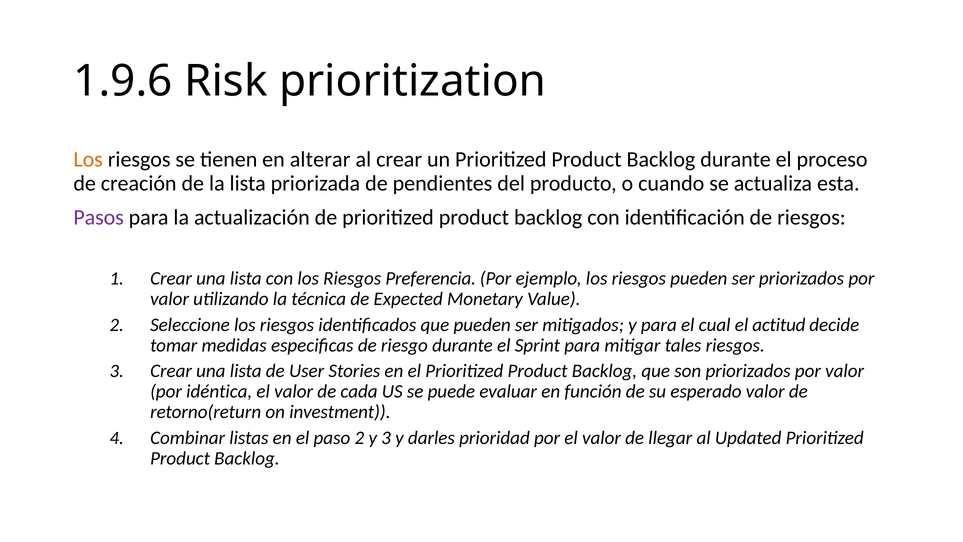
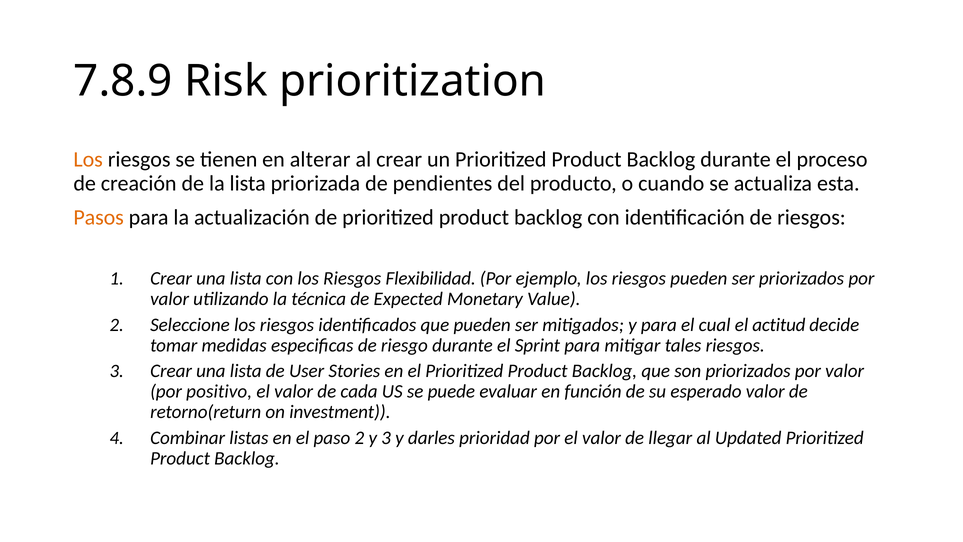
1.9.6: 1.9.6 -> 7.8.9
Pasos colour: purple -> orange
Preferencia: Preferencia -> Flexibilidad
idéntica: idéntica -> positivo
